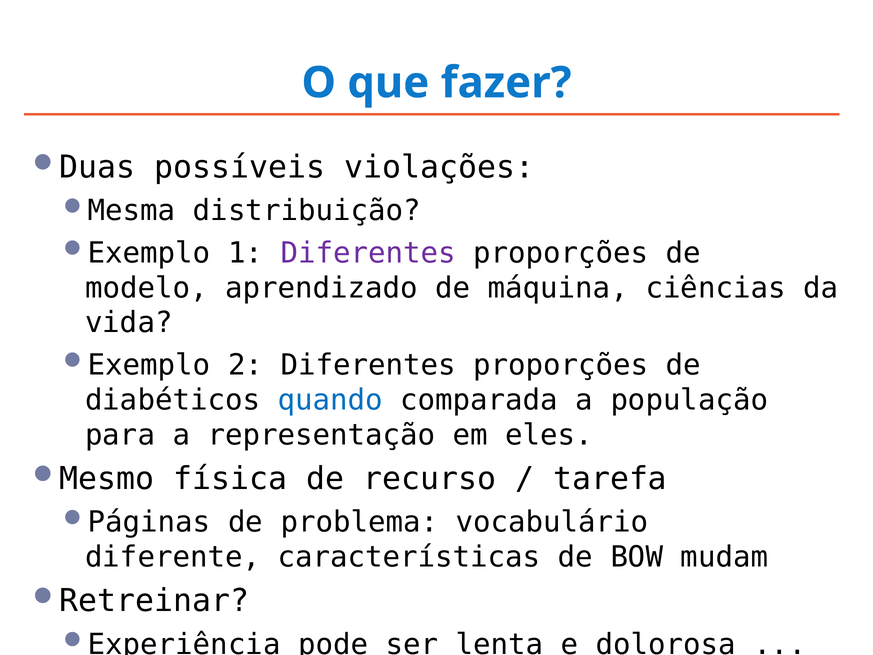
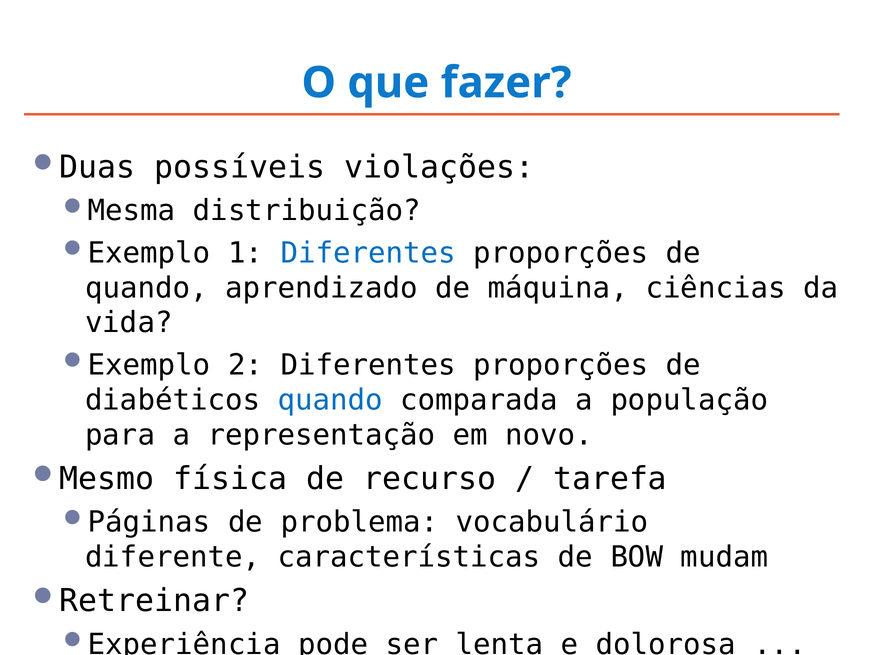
Diferentes at (368, 253) colour: purple -> blue
modelo at (146, 288): modelo -> quando
eles: eles -> novo
